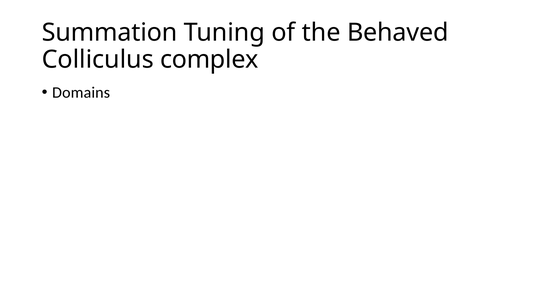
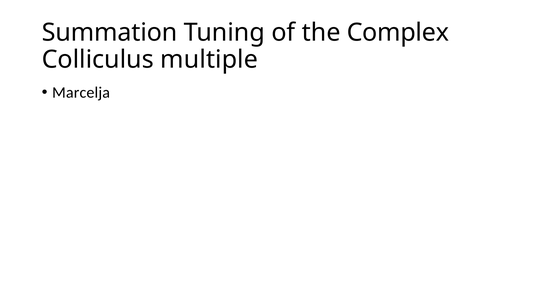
Behaved: Behaved -> Complex
complex: complex -> multiple
Domains: Domains -> Marcelja
